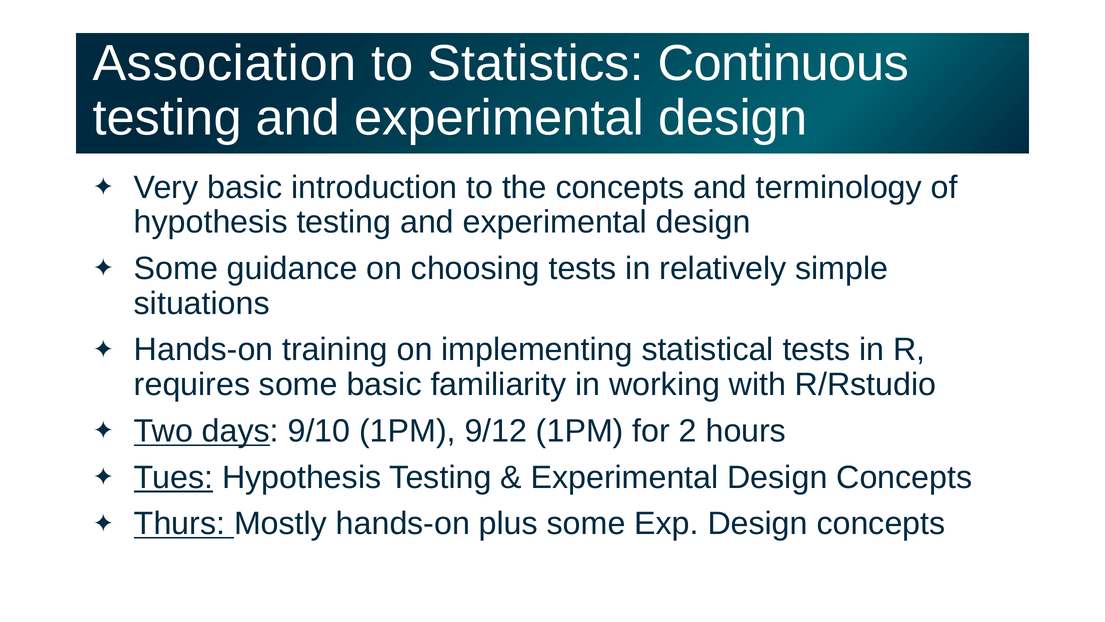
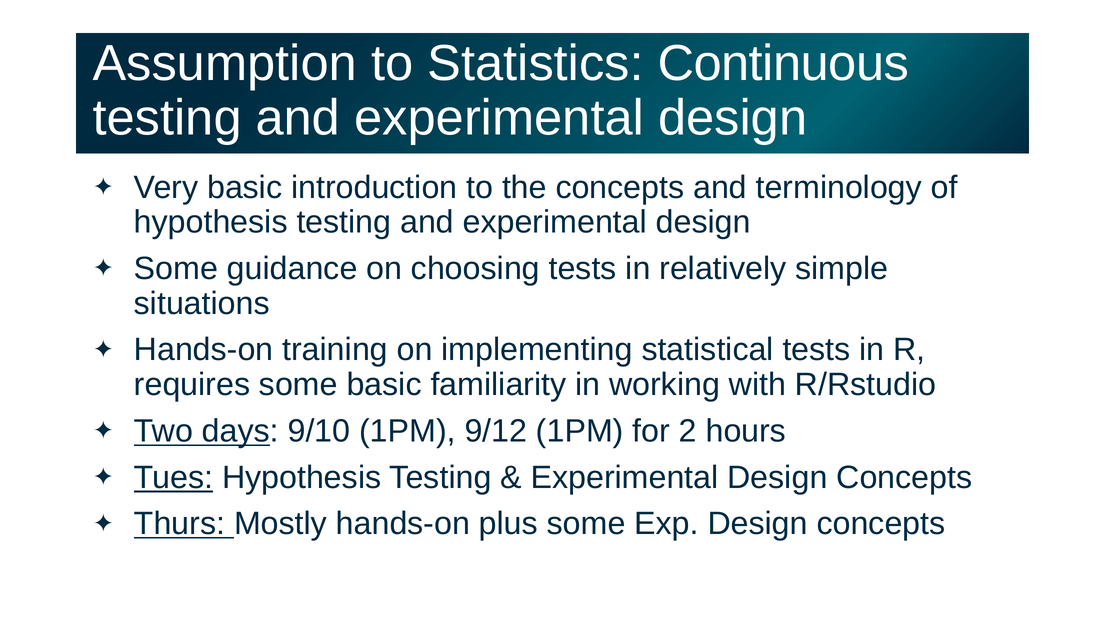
Association: Association -> Assumption
